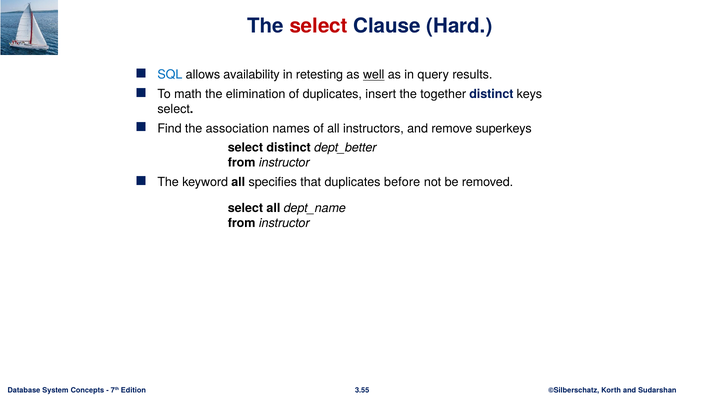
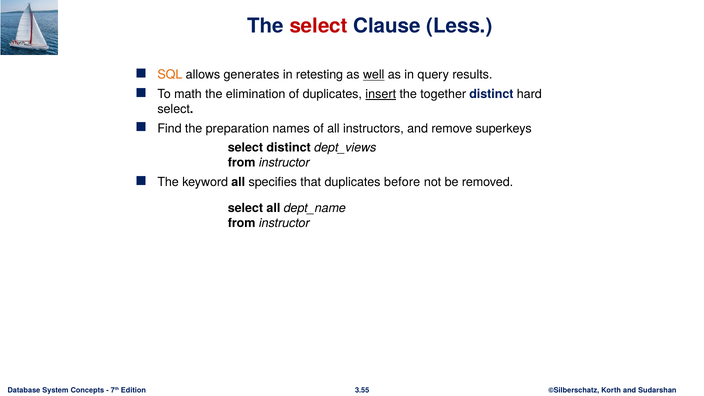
Hard: Hard -> Less
SQL colour: blue -> orange
availability: availability -> generates
insert underline: none -> present
keys: keys -> hard
association: association -> preparation
dept_better: dept_better -> dept_views
